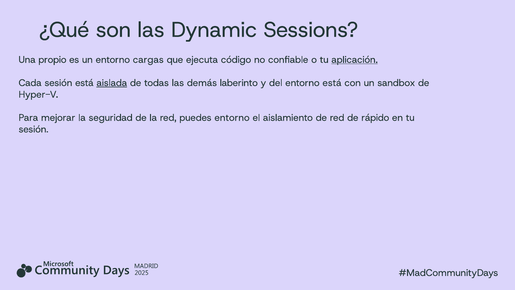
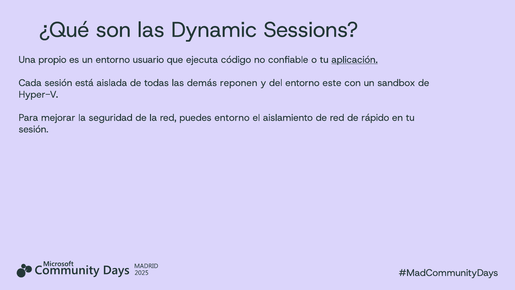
cargas: cargas -> usuario
aislada underline: present -> none
laberinto: laberinto -> reponen
entorno está: está -> este
